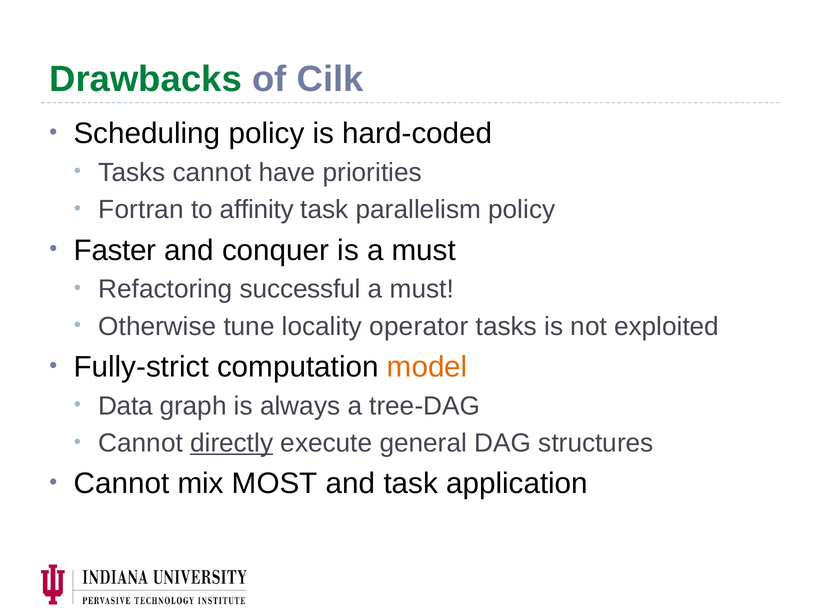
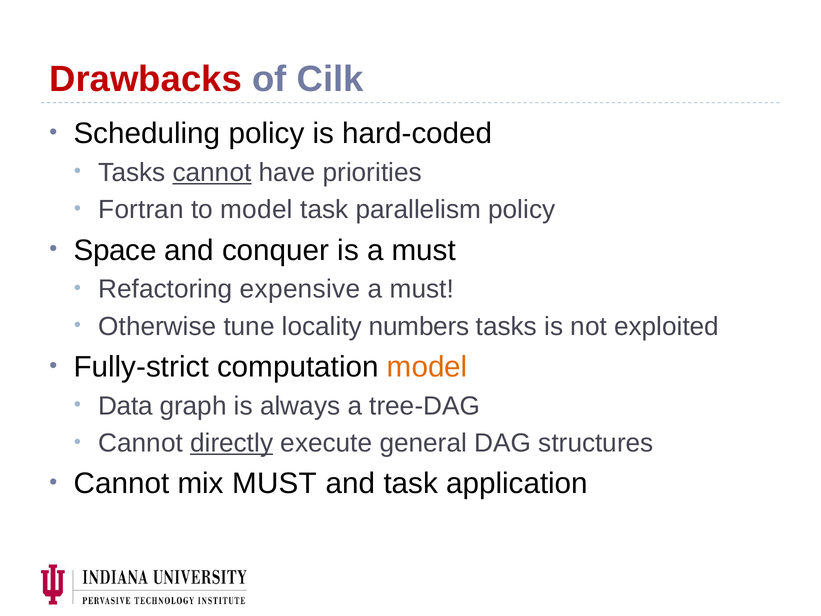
Drawbacks colour: green -> red
cannot at (212, 172) underline: none -> present
to affinity: affinity -> model
Faster: Faster -> Space
successful: successful -> expensive
operator: operator -> numbers
mix MOST: MOST -> MUST
